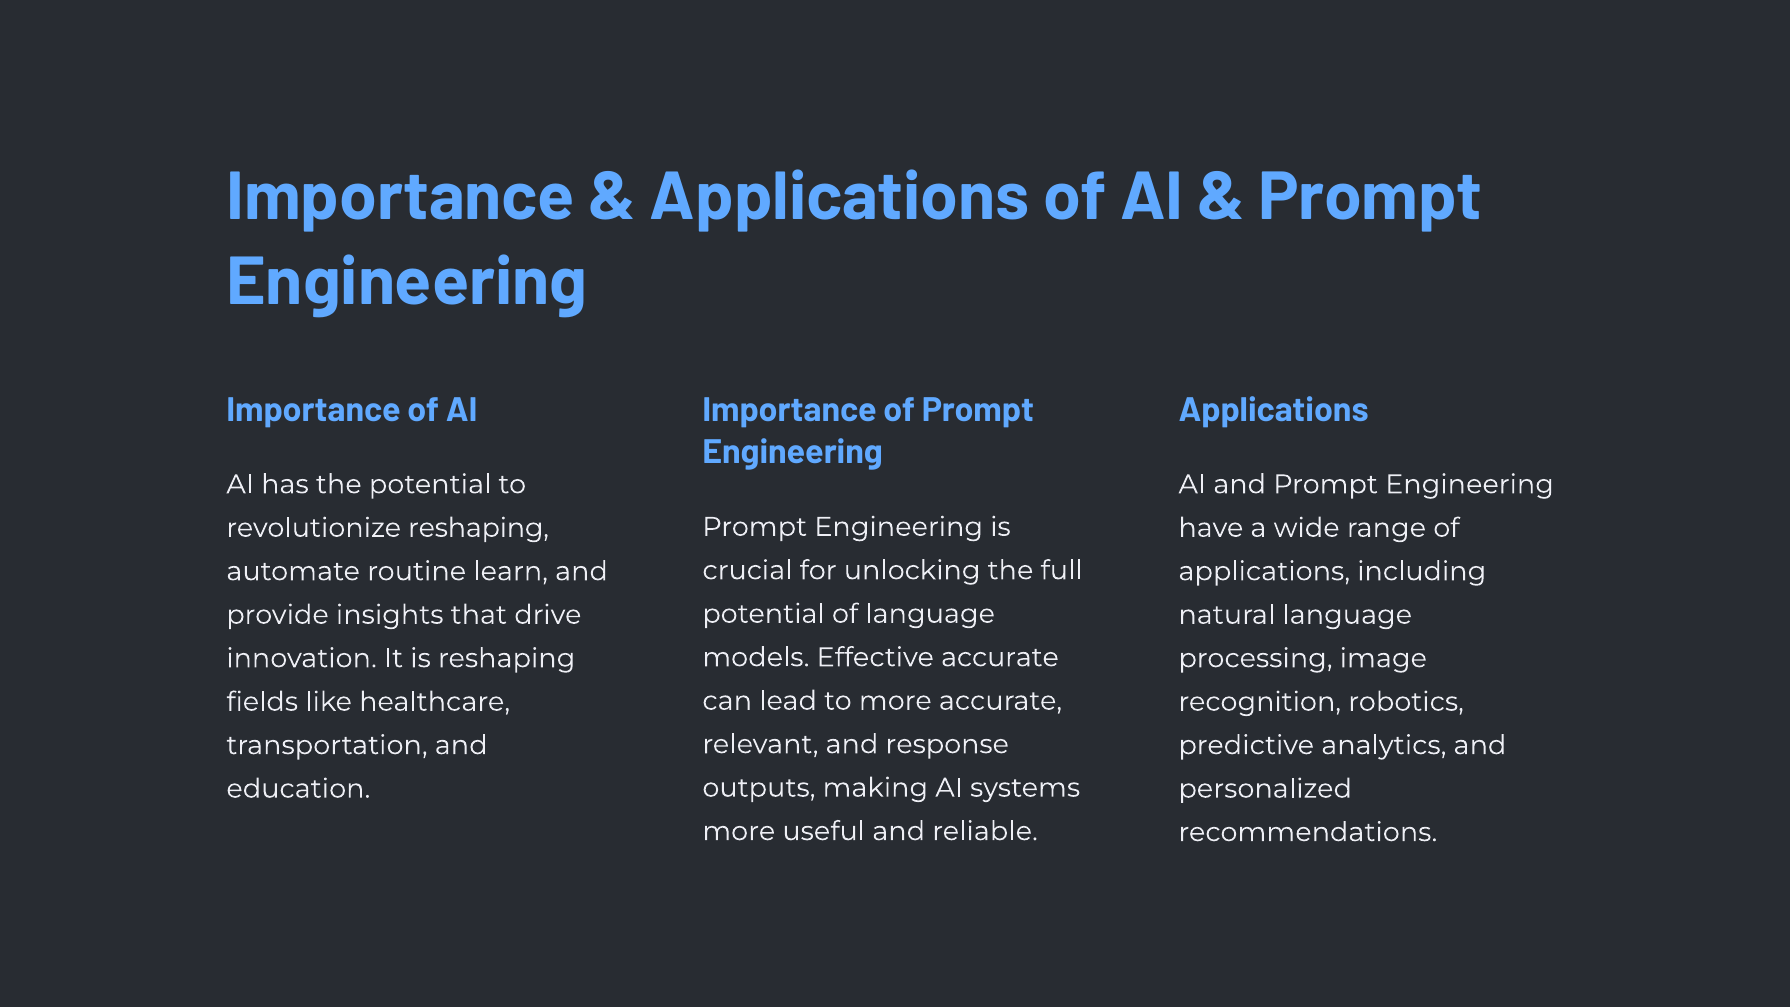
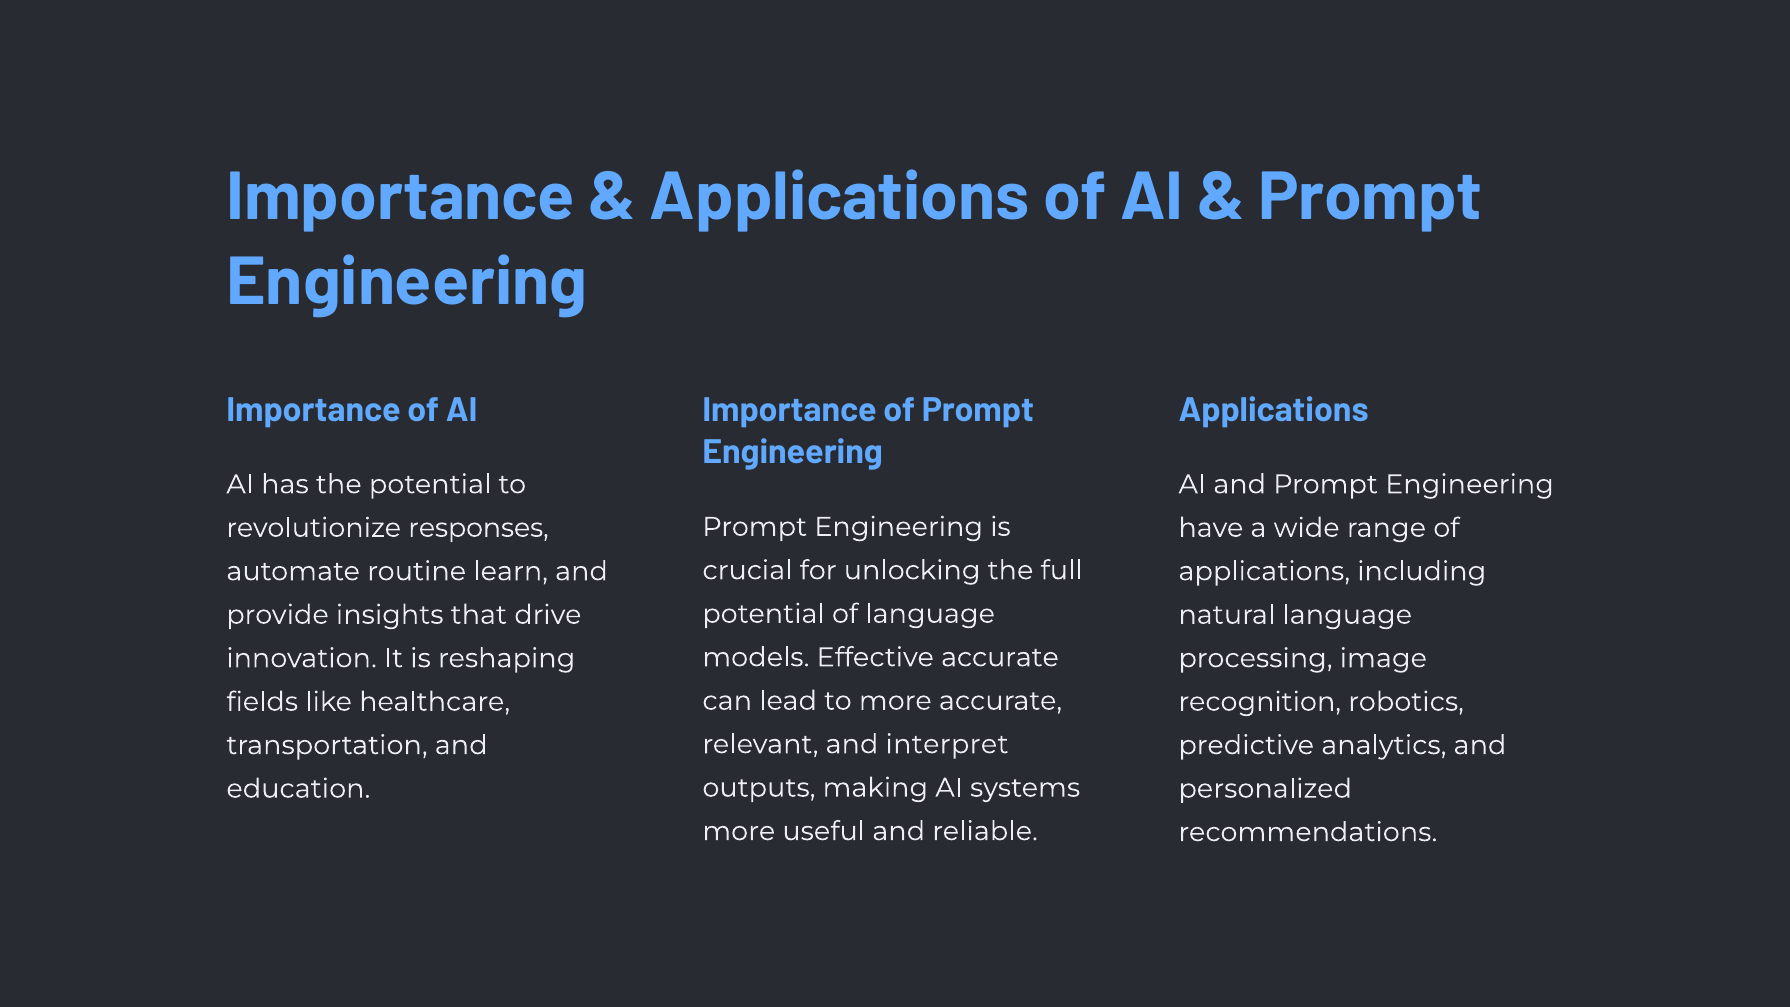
revolutionize reshaping: reshaping -> responses
response: response -> interpret
